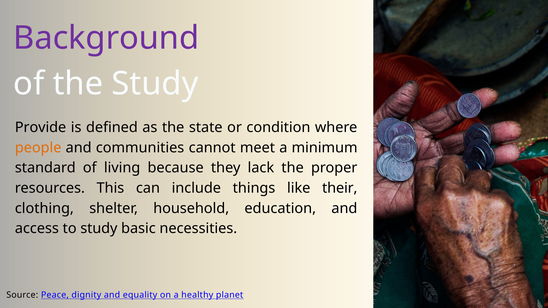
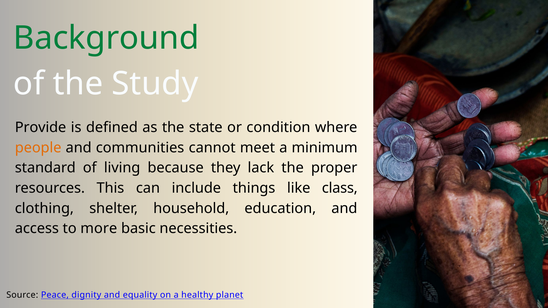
Background colour: purple -> green
their: their -> class
to study: study -> more
